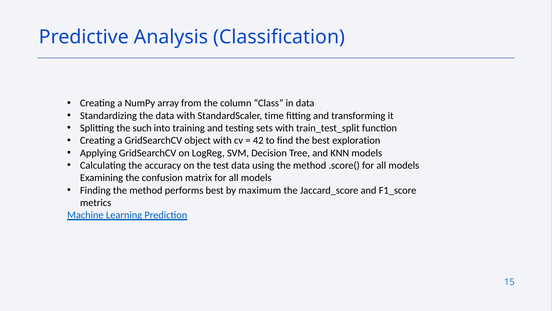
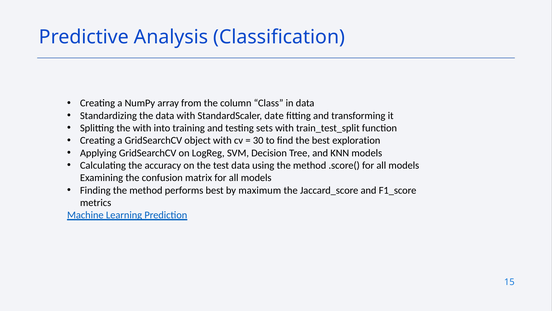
time: time -> date
the such: such -> with
42: 42 -> 30
